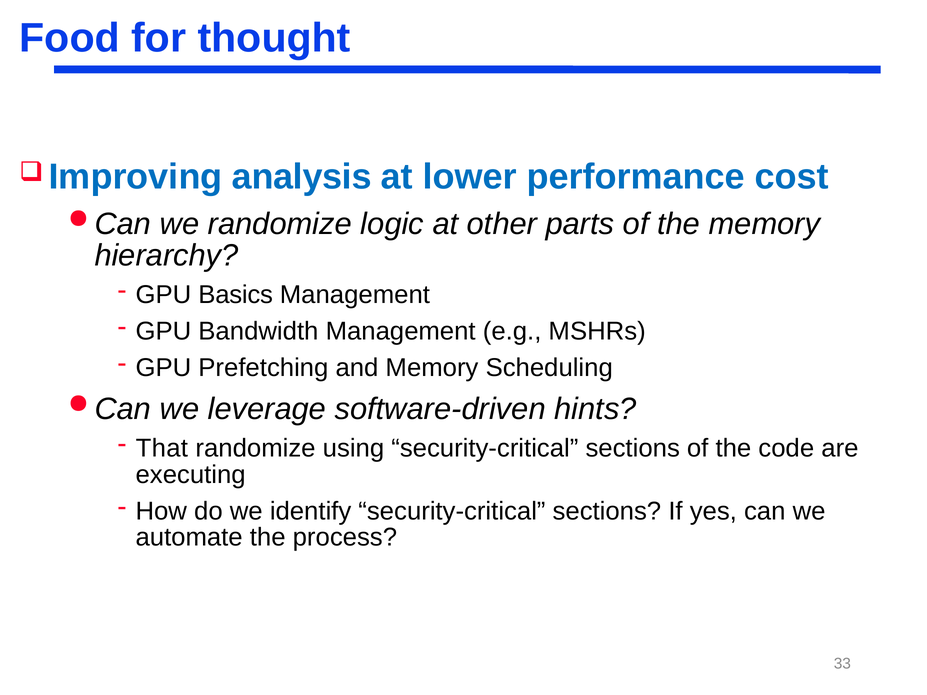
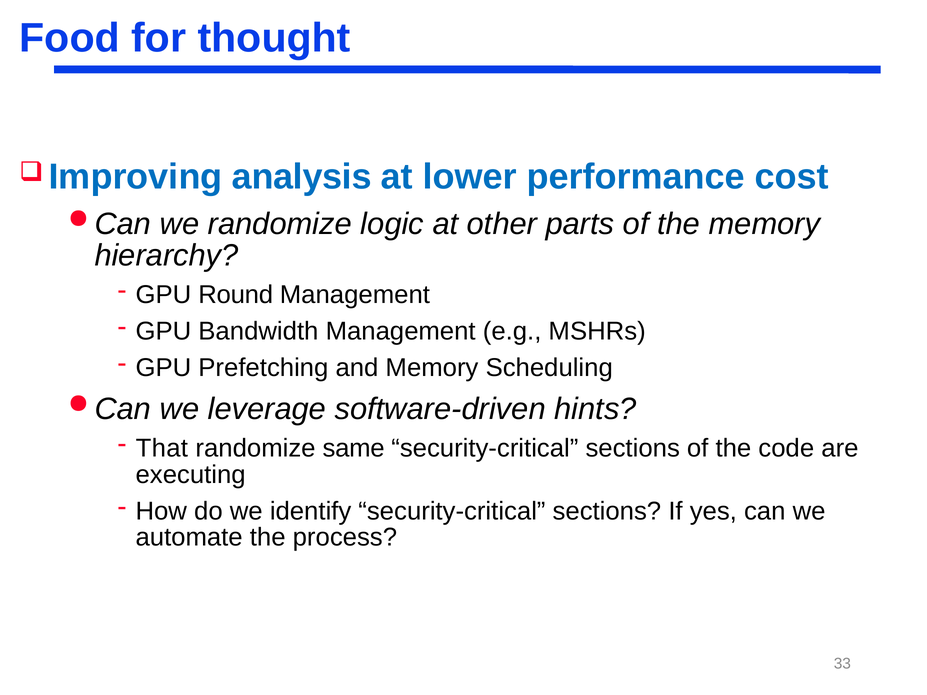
Basics: Basics -> Round
using: using -> same
